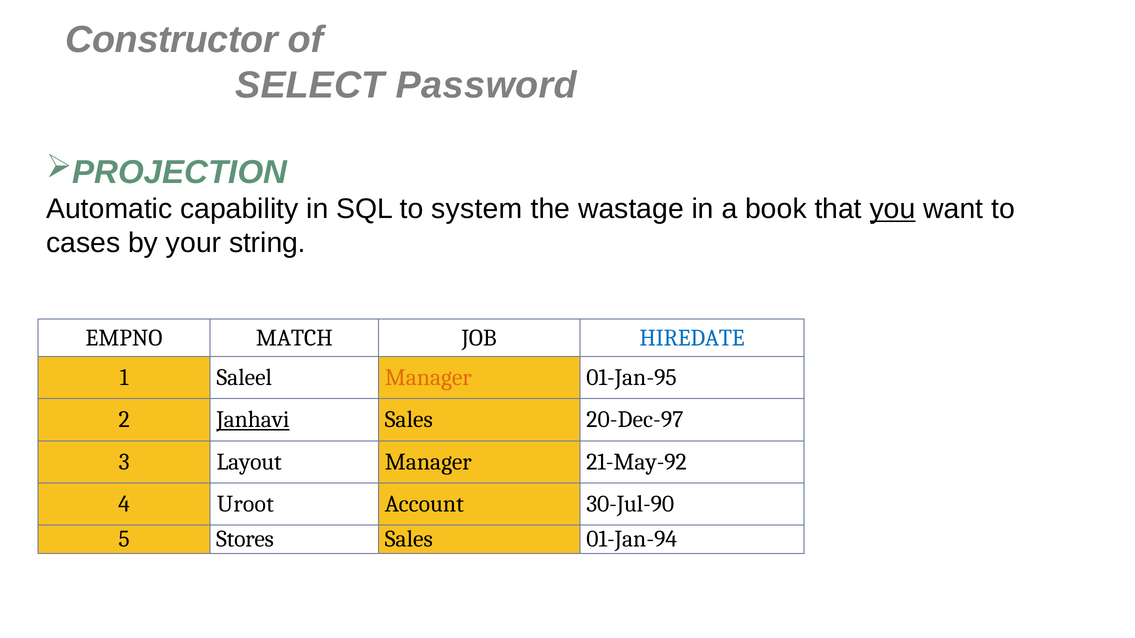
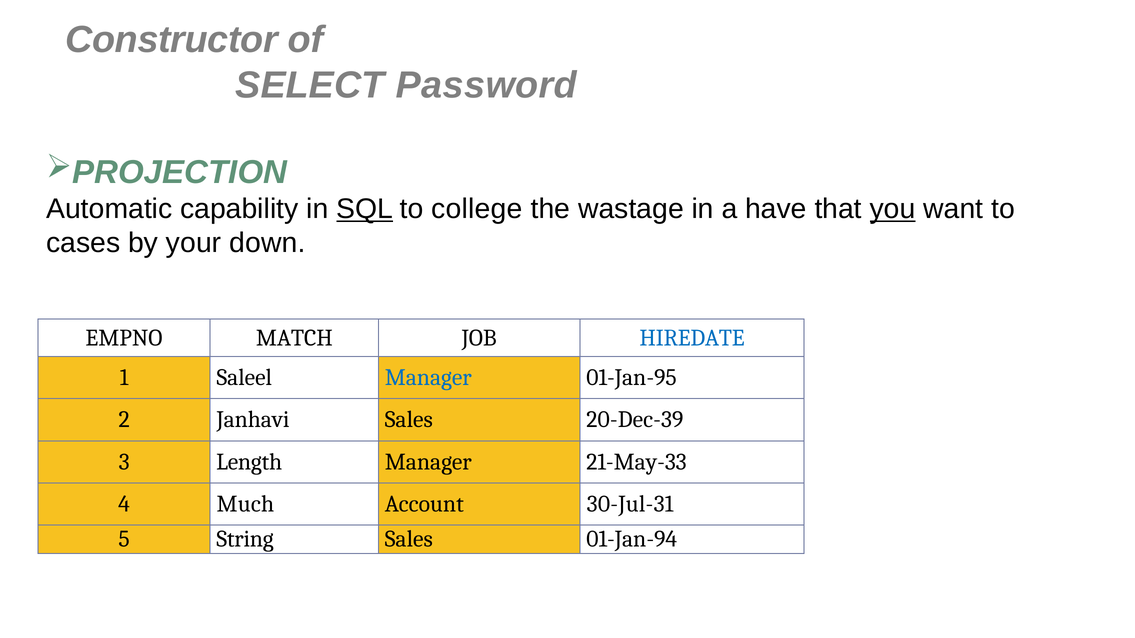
SQL underline: none -> present
system: system -> college
book: book -> have
string: string -> down
Manager at (428, 378) colour: orange -> blue
Janhavi underline: present -> none
20-Dec-97: 20-Dec-97 -> 20-Dec-39
Layout: Layout -> Length
21-May-92: 21-May-92 -> 21-May-33
Uroot: Uroot -> Much
30-Jul-90: 30-Jul-90 -> 30-Jul-31
Stores: Stores -> String
